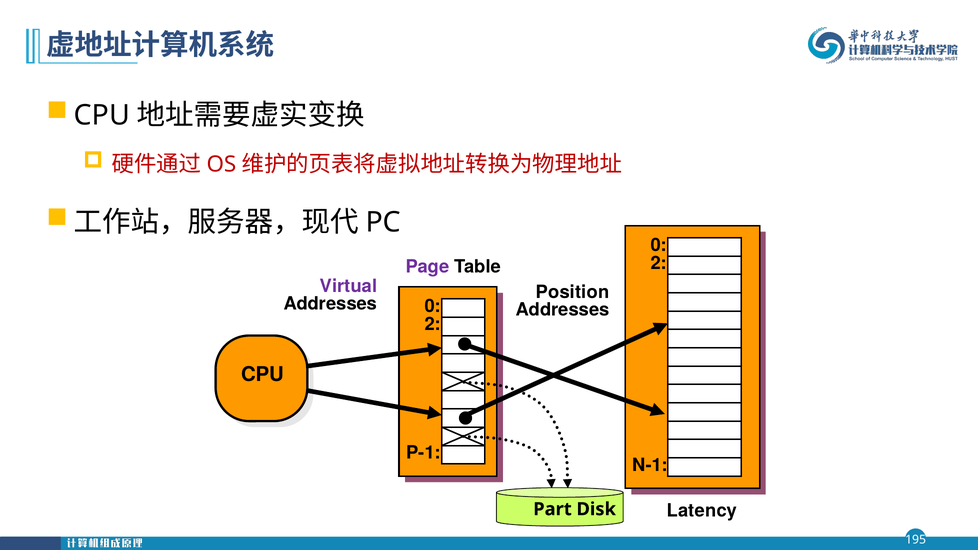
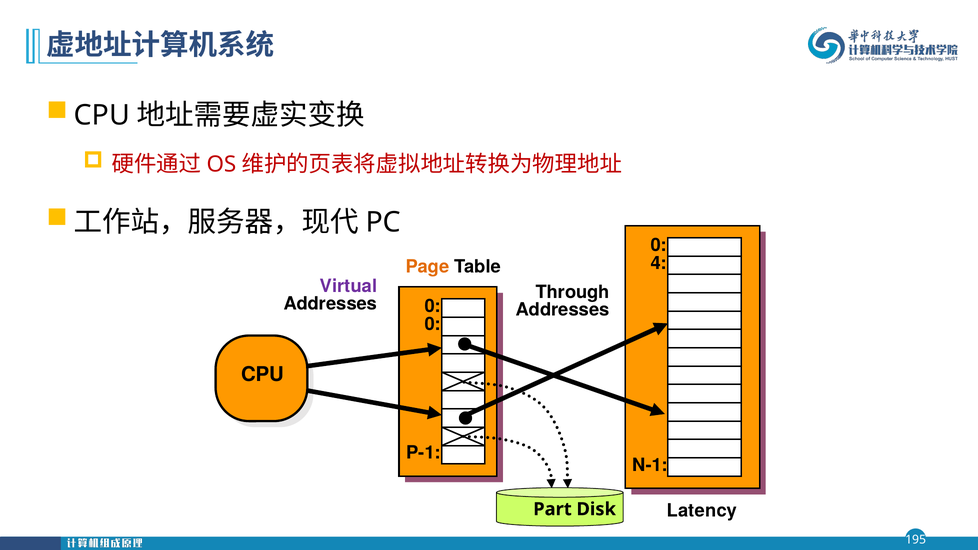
2 at (659, 263): 2 -> 4
Page colour: purple -> orange
Position: Position -> Through
2 at (433, 325): 2 -> 0
